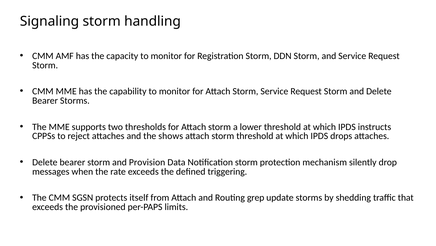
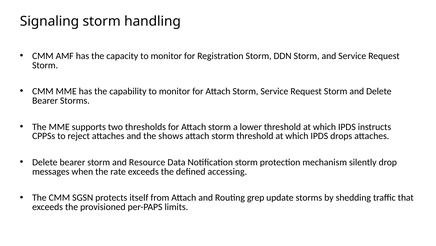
Provision: Provision -> Resource
triggering: triggering -> accessing
